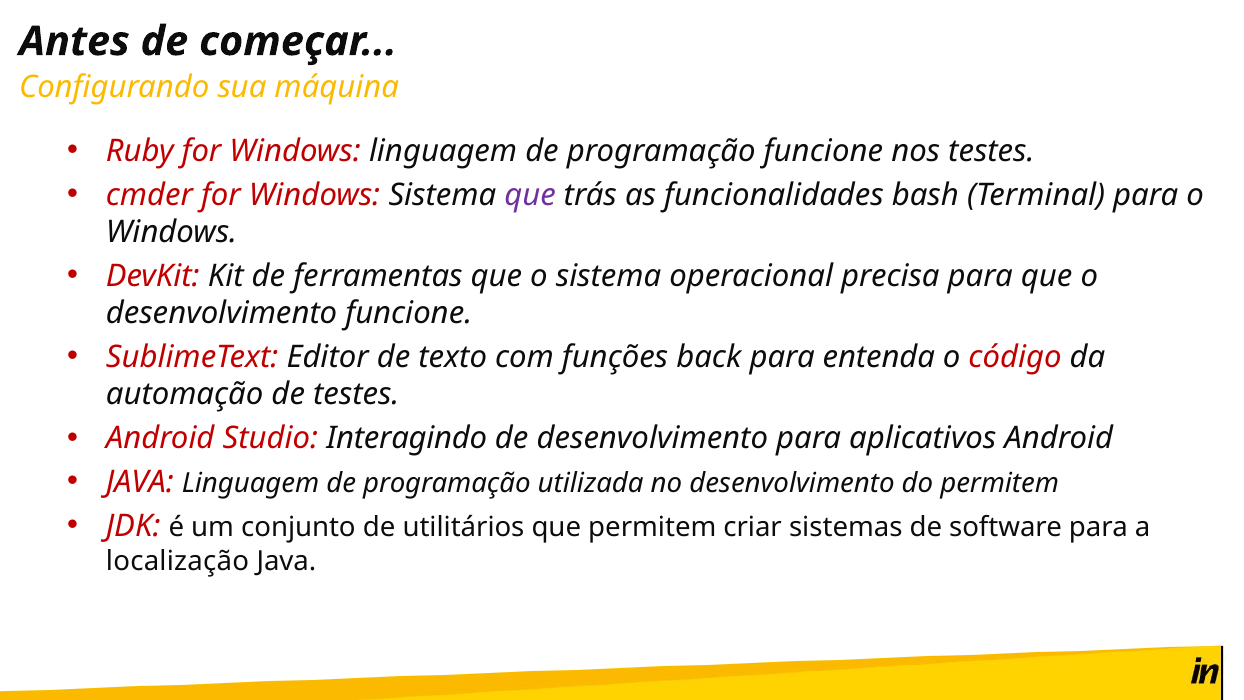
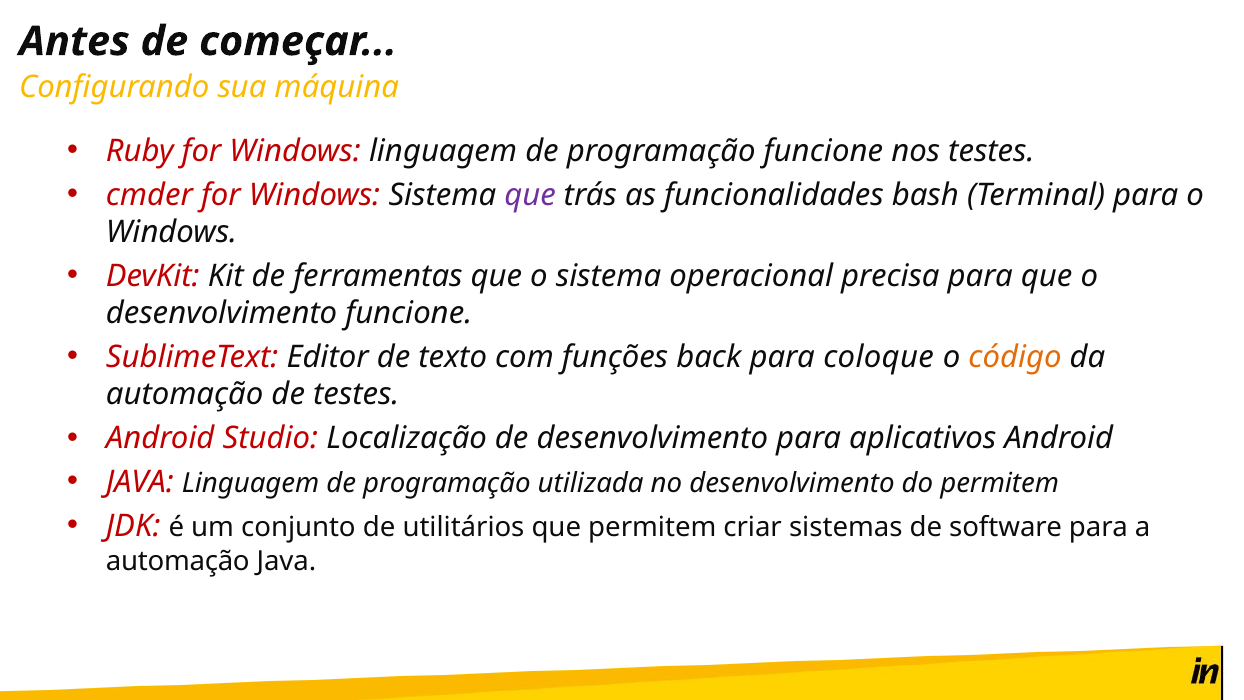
entenda: entenda -> coloque
código colour: red -> orange
Interagindo: Interagindo -> Localização
localização at (178, 561): localização -> automação
